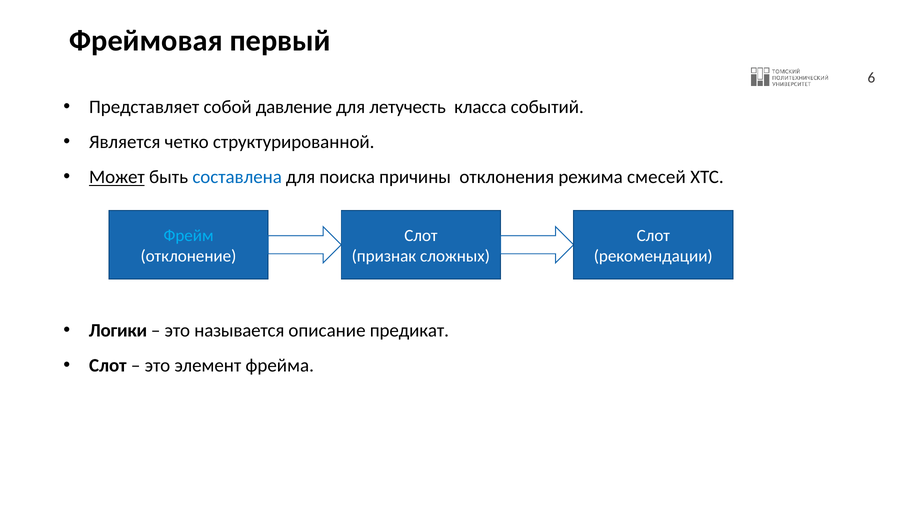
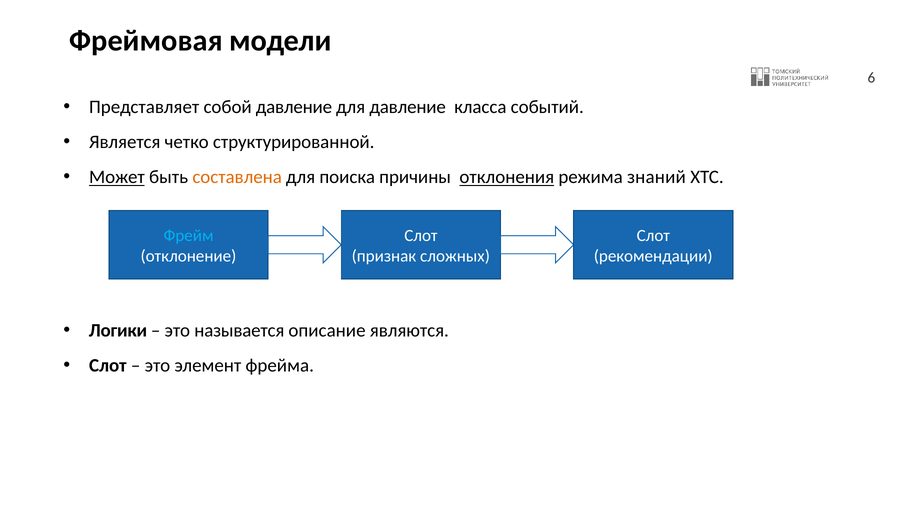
первый: первый -> модели
для летучесть: летучесть -> давление
составлена colour: blue -> orange
отклонения underline: none -> present
смесей: смесей -> знаний
предикат: предикат -> являются
